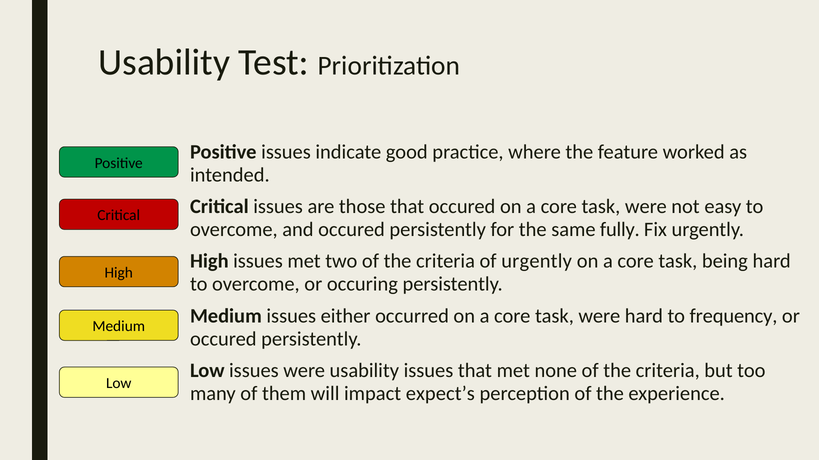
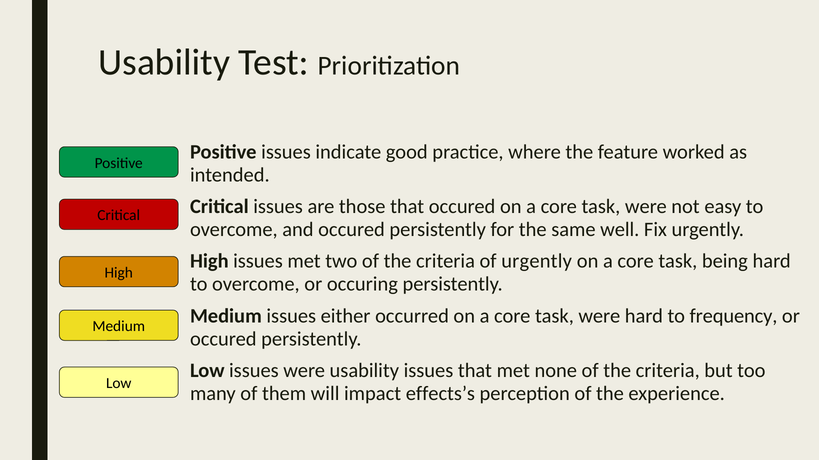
fully: fully -> well
expect’s: expect’s -> effects’s
